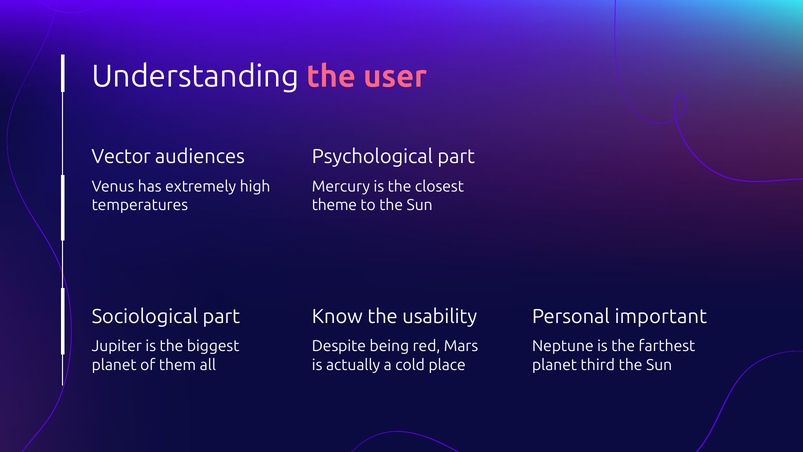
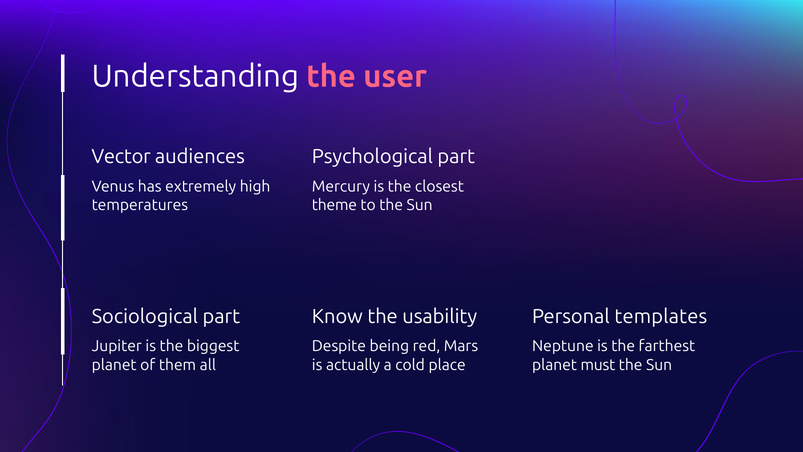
important: important -> templates
third: third -> must
